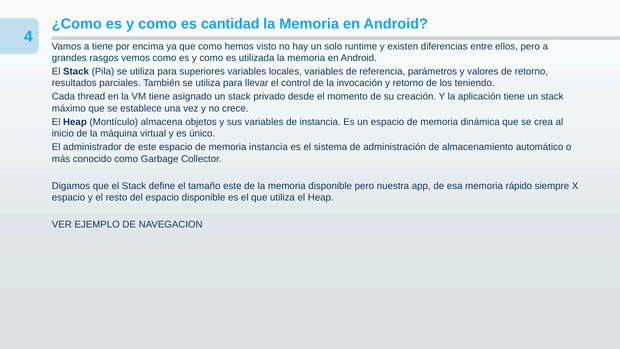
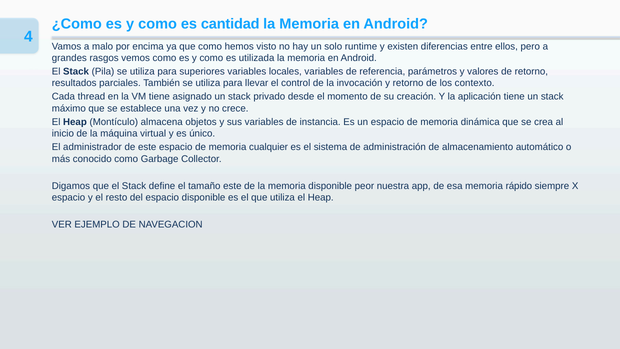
a tiene: tiene -> malo
teniendo: teniendo -> contexto
memoria instancia: instancia -> cualquier
disponible pero: pero -> peor
